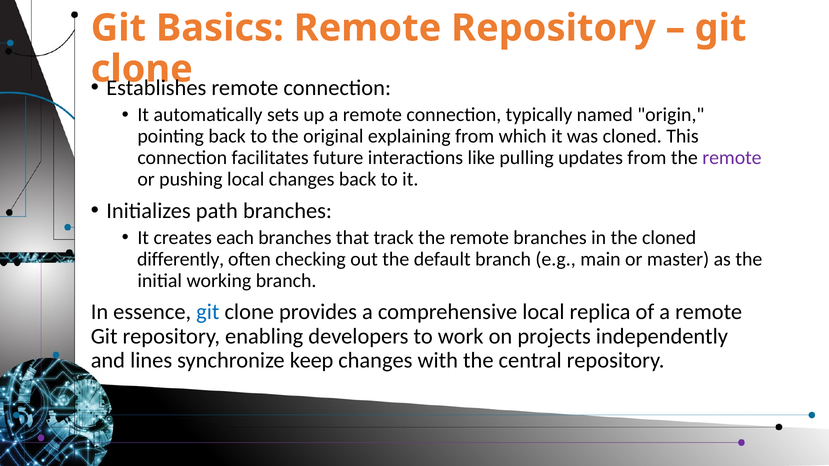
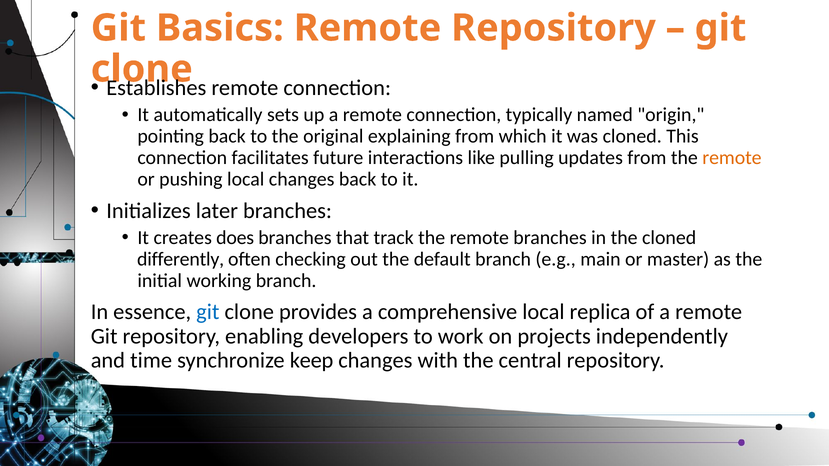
remote at (732, 158) colour: purple -> orange
path: path -> later
each: each -> does
lines: lines -> time
